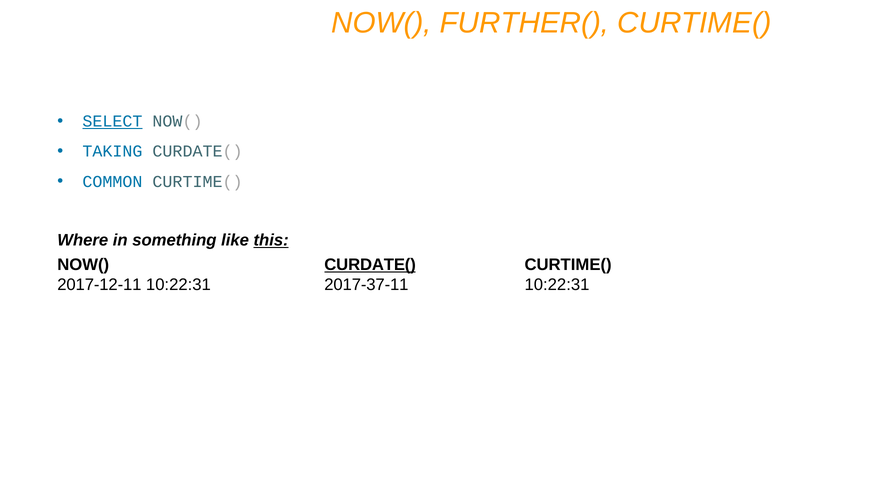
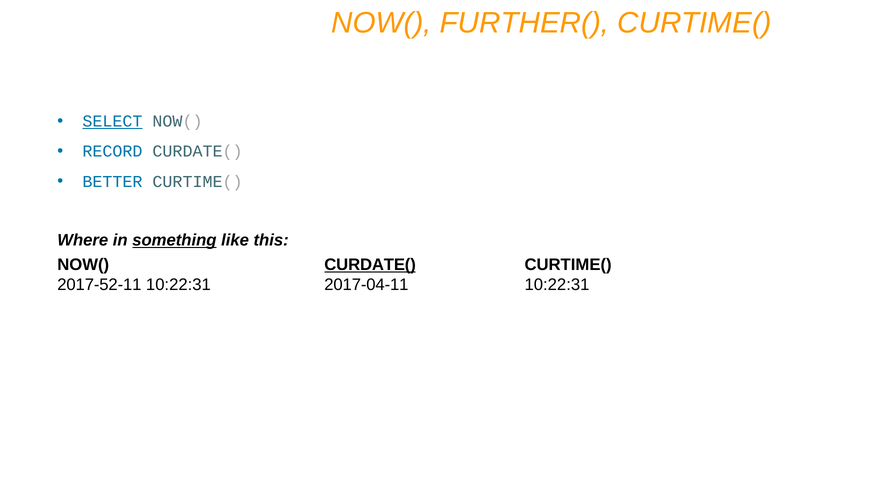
TAKING: TAKING -> RECORD
COMMON: COMMON -> BETTER
something underline: none -> present
this underline: present -> none
2017-12-11: 2017-12-11 -> 2017-52-11
2017-37-11: 2017-37-11 -> 2017-04-11
